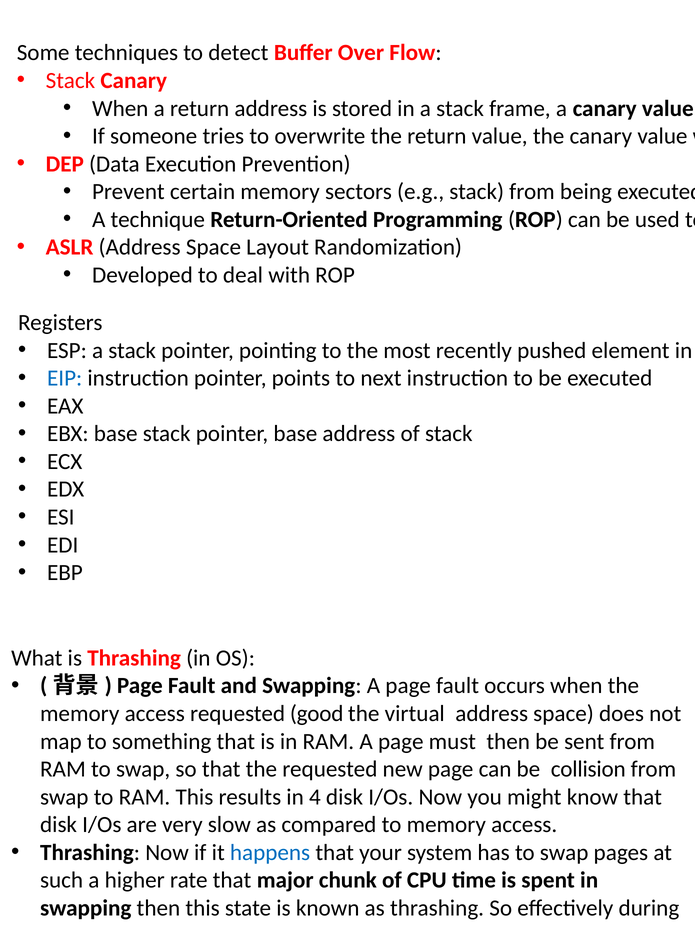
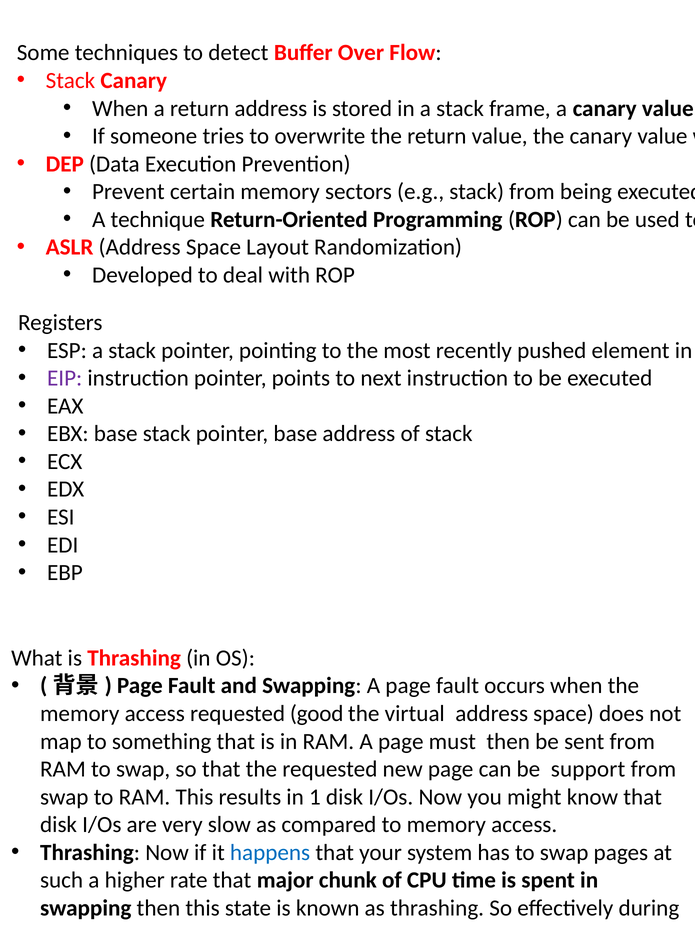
EIP colour: blue -> purple
collision: collision -> support
4: 4 -> 1
